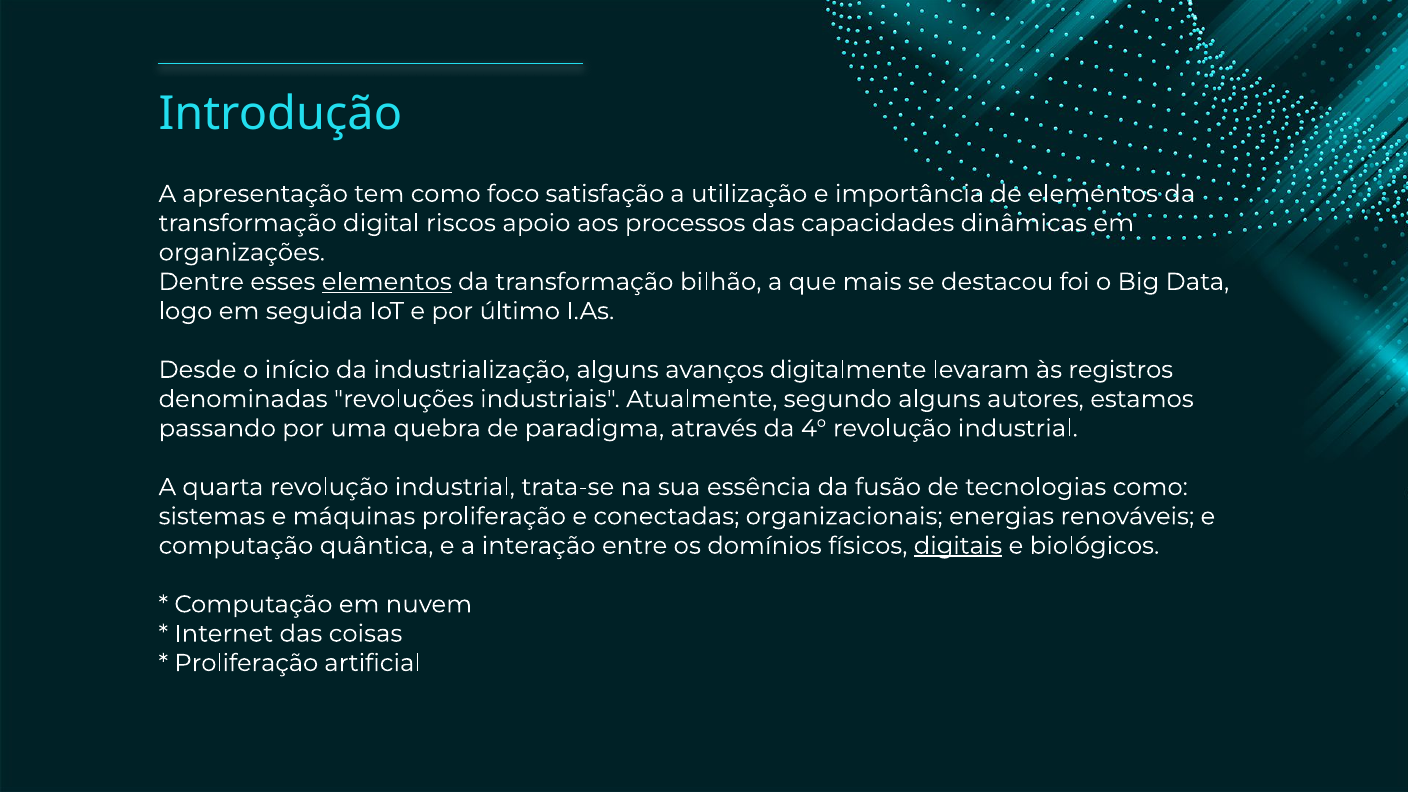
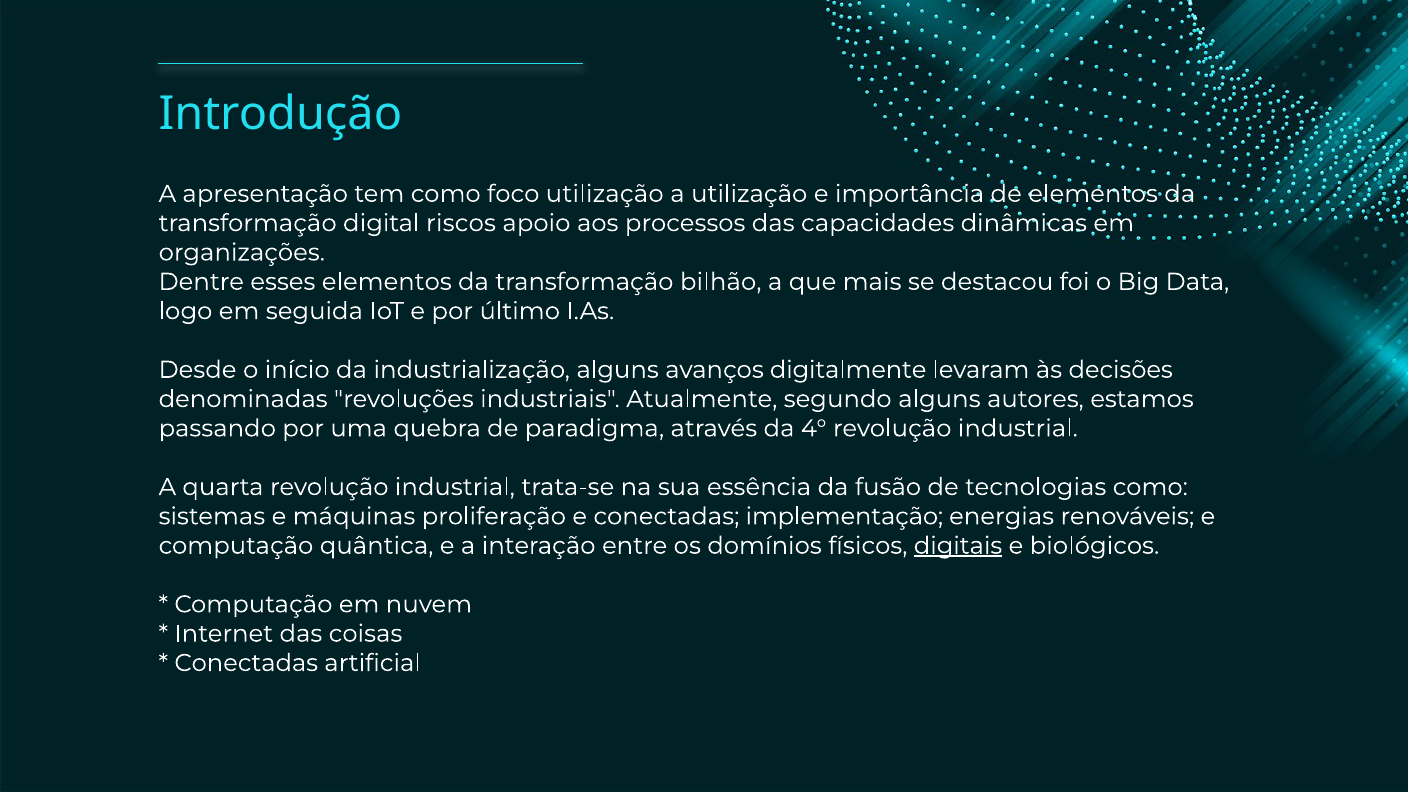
foco satisfação: satisfação -> utilização
elementos at (387, 282) underline: present -> none
registros: registros -> decisões
organizacionais: organizacionais -> implementação
Proliferação at (246, 663): Proliferação -> Conectadas
